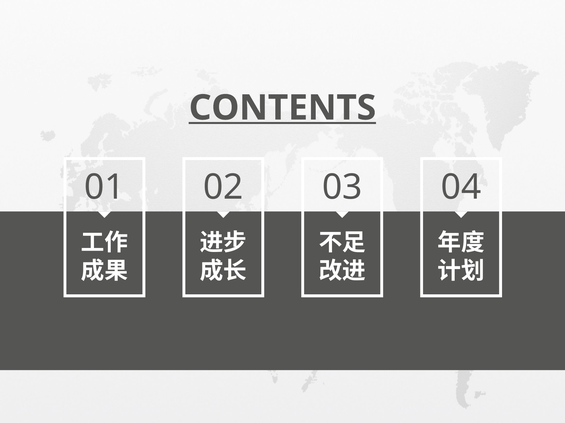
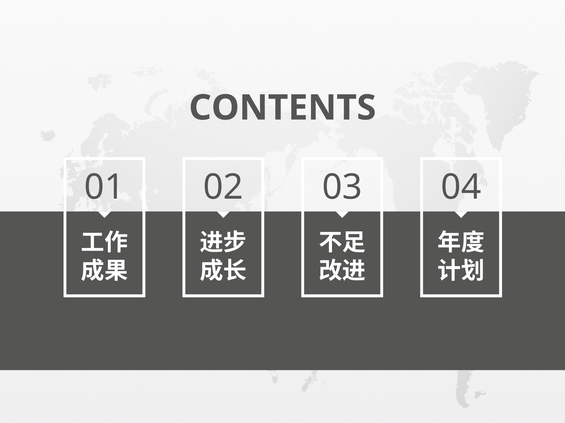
CONTENTS underline: present -> none
